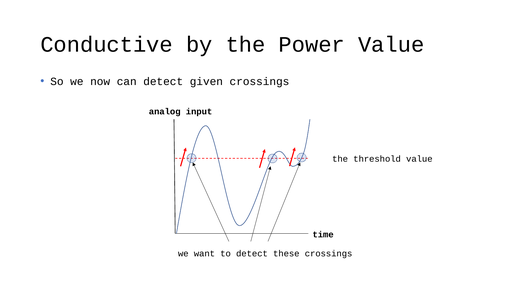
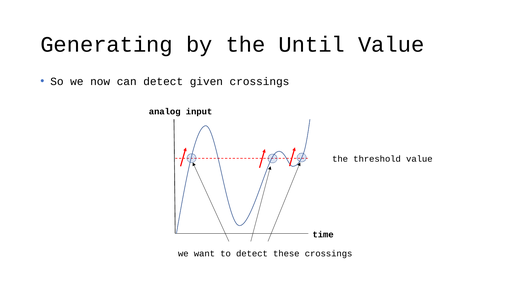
Conductive: Conductive -> Generating
Power: Power -> Until
